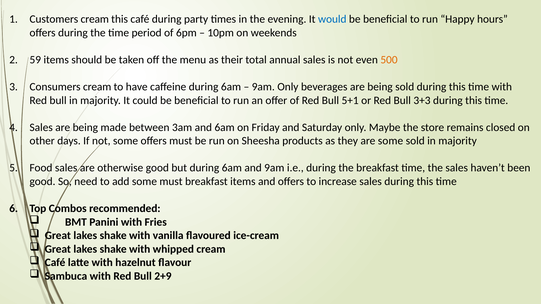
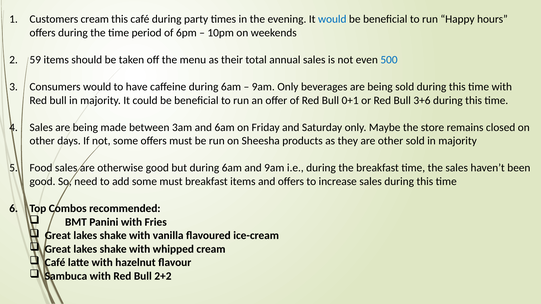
500 colour: orange -> blue
Consumers cream: cream -> would
5+1: 5+1 -> 0+1
3+3: 3+3 -> 3+6
are some: some -> other
2+9: 2+9 -> 2+2
